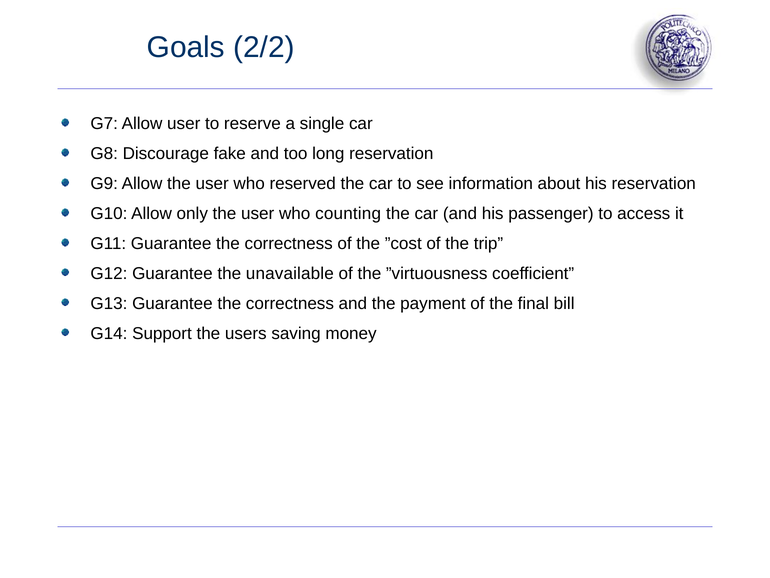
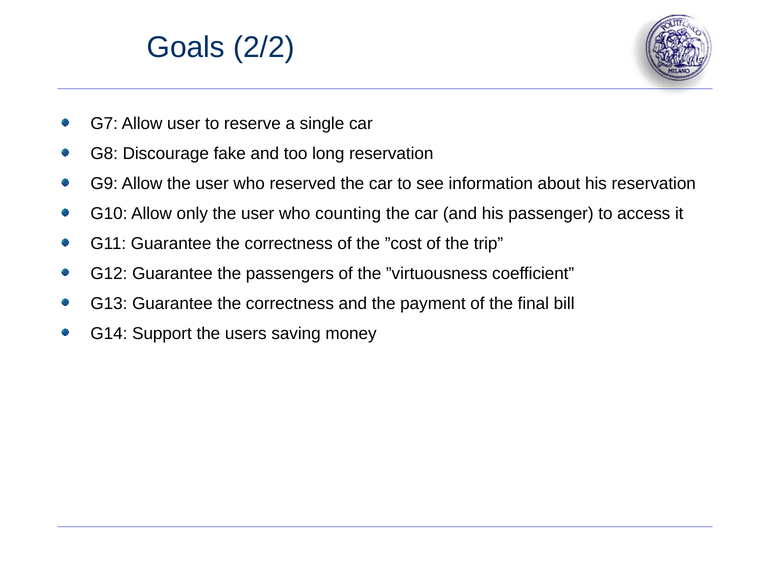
unavailable: unavailable -> passengers
